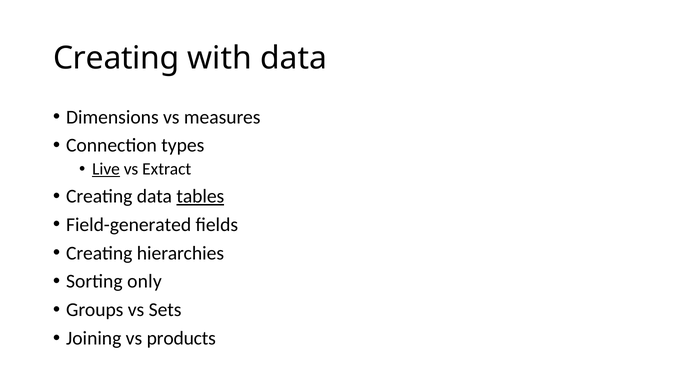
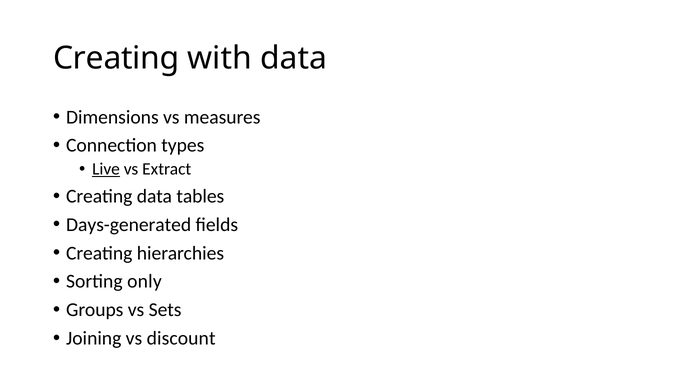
tables underline: present -> none
Field-generated: Field-generated -> Days-generated
products: products -> discount
